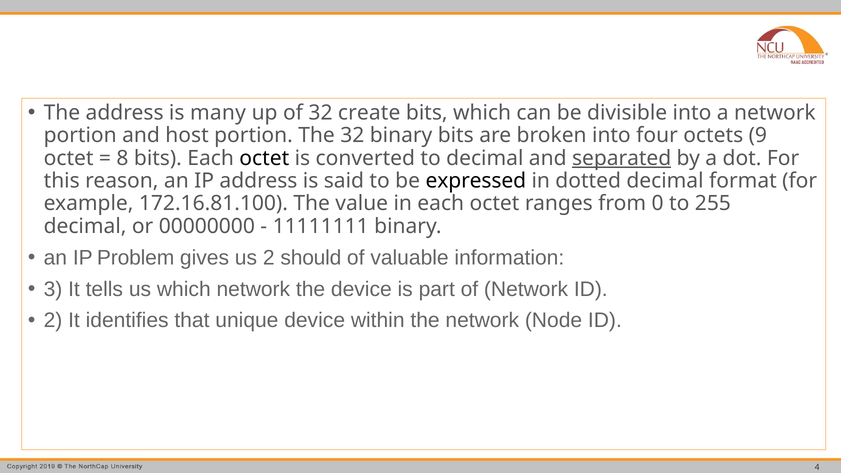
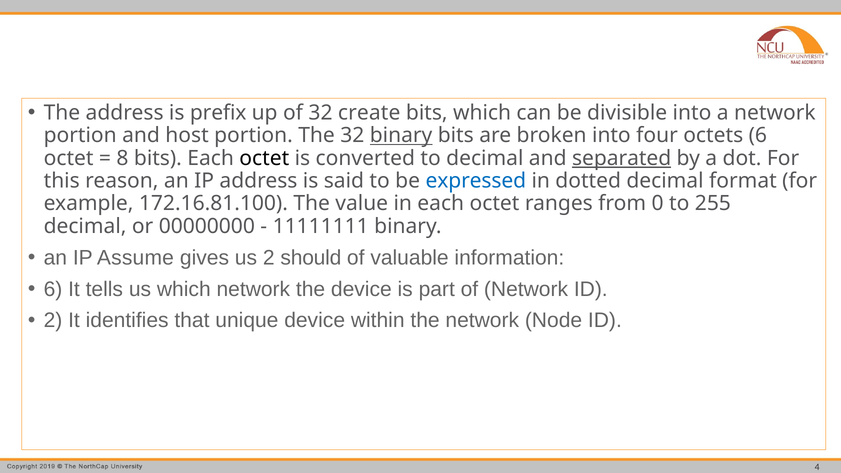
many: many -> prefix
binary at (401, 135) underline: none -> present
octets 9: 9 -> 6
expressed colour: black -> blue
Problem: Problem -> Assume
3 at (53, 289): 3 -> 6
